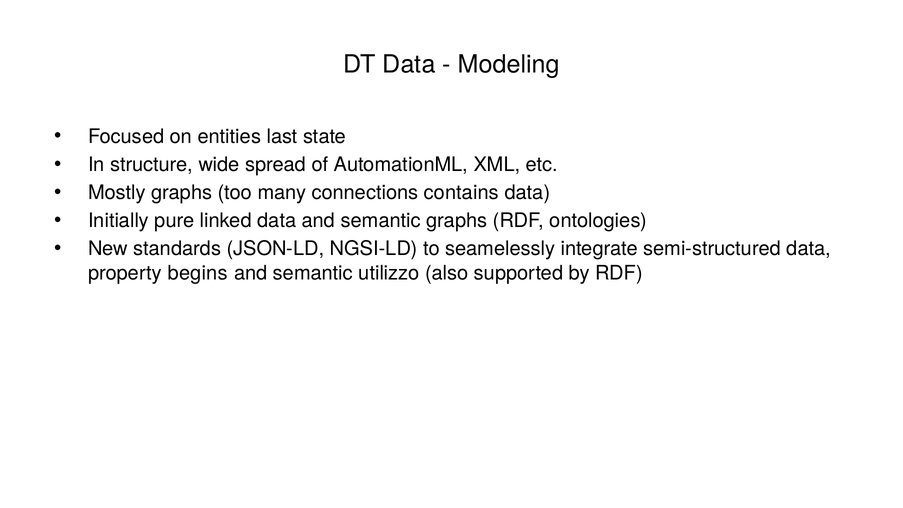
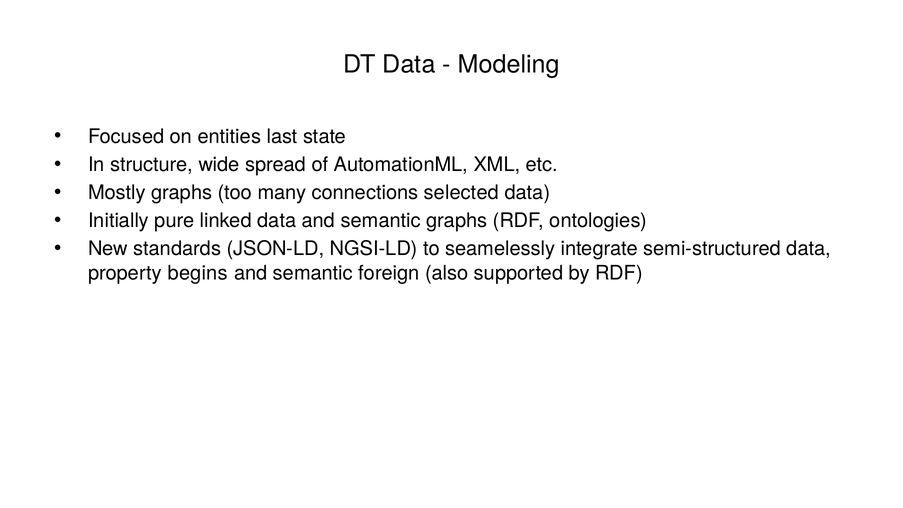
contains: contains -> selected
utilizzo: utilizzo -> foreign
